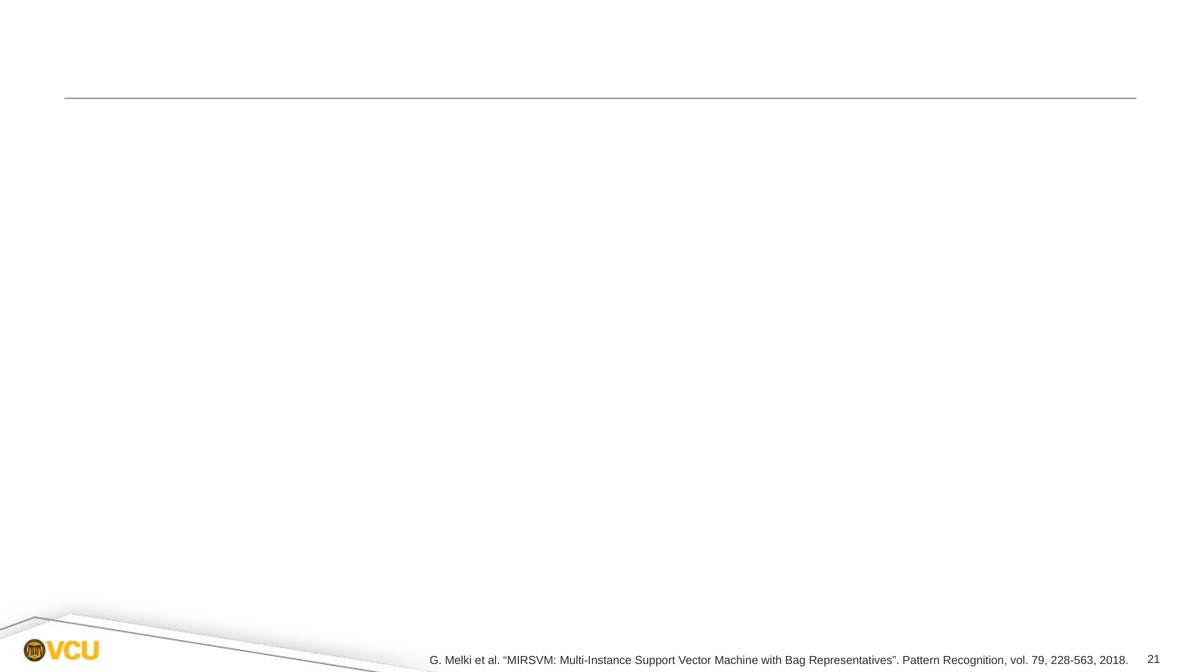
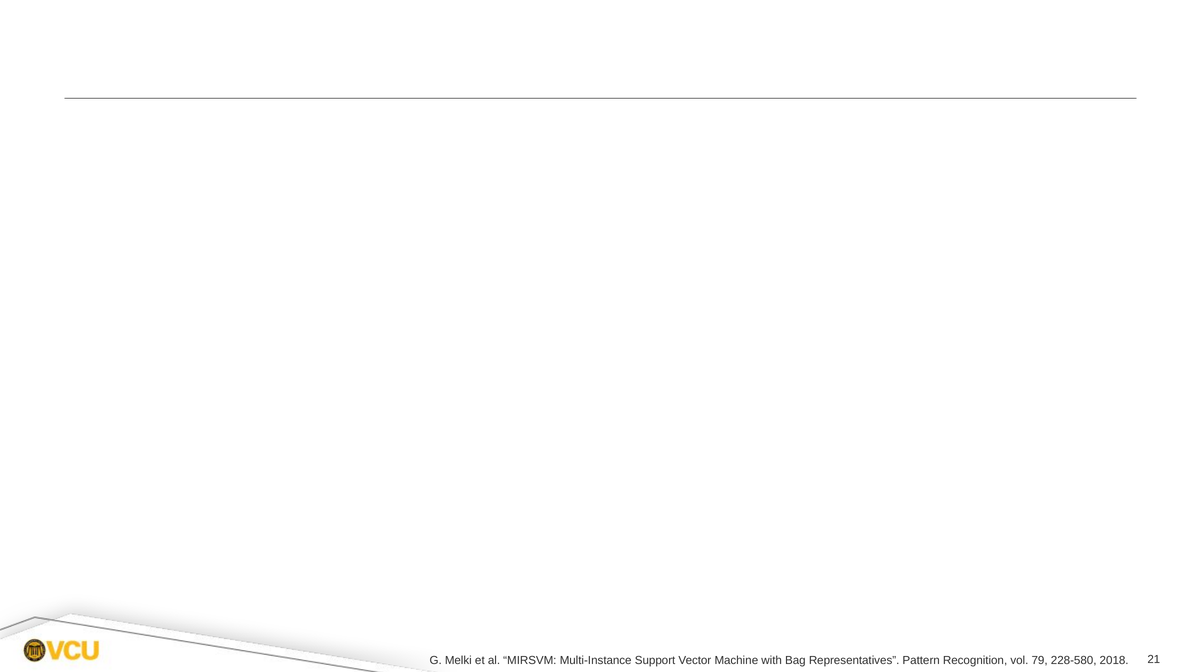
228-563: 228-563 -> 228-580
